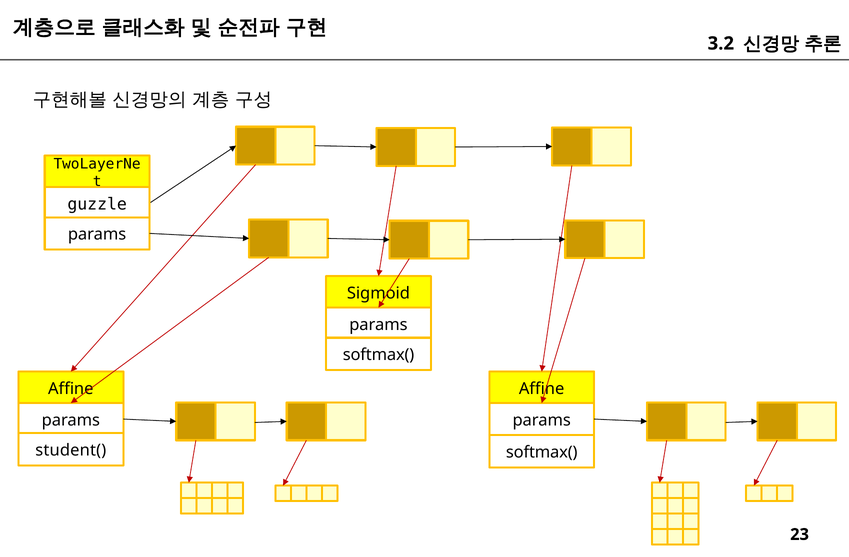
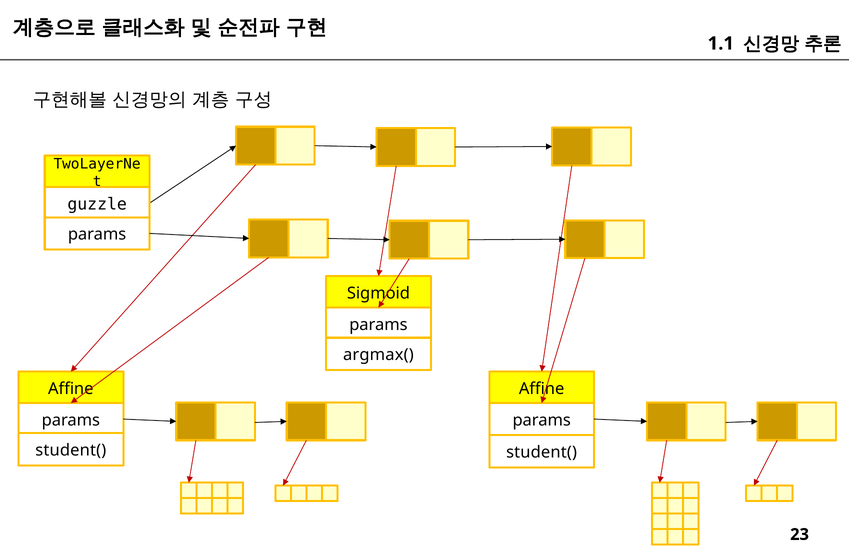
3.2: 3.2 -> 1.1
softmax( at (379, 355): softmax( -> argmax(
softmax( at (542, 453): softmax( -> student(
